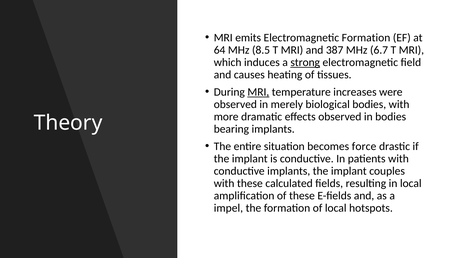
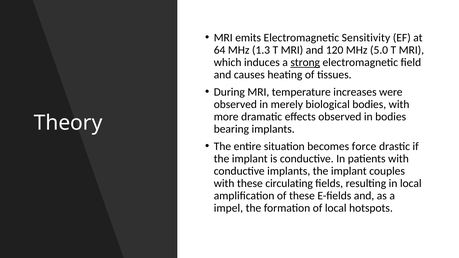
Electromagnetic Formation: Formation -> Sensitivity
8.5: 8.5 -> 1.3
387: 387 -> 120
6.7: 6.7 -> 5.0
MRI at (258, 92) underline: present -> none
calculated: calculated -> circulating
